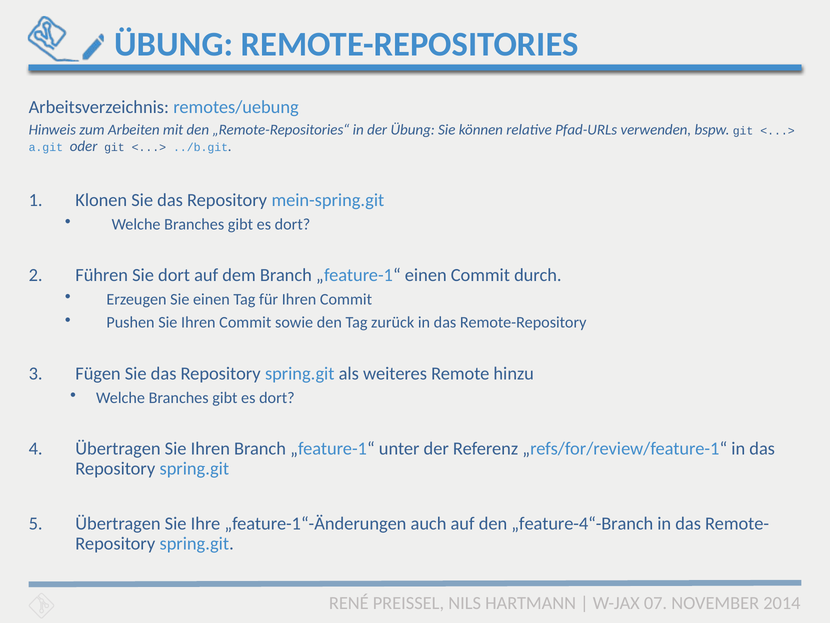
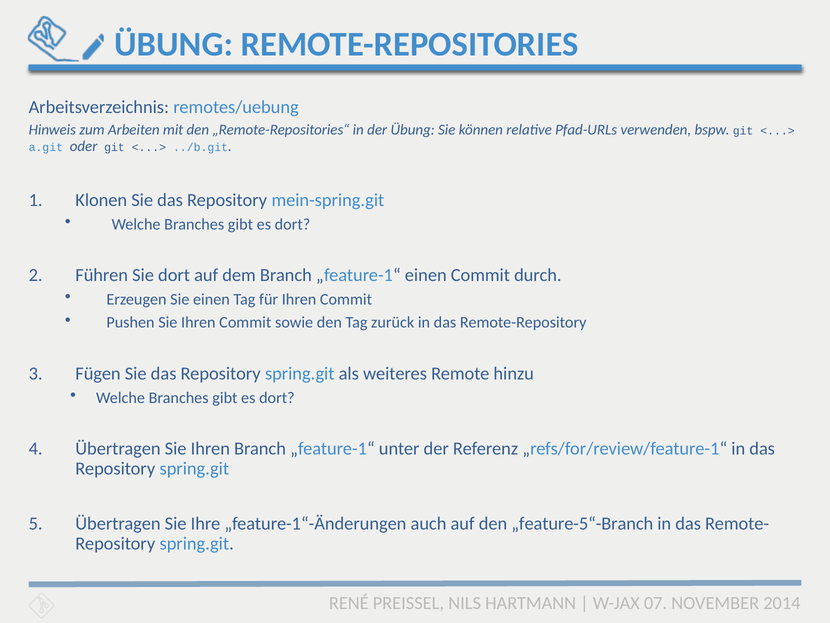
„feature-4“-Branch: „feature-4“-Branch -> „feature-5“-Branch
